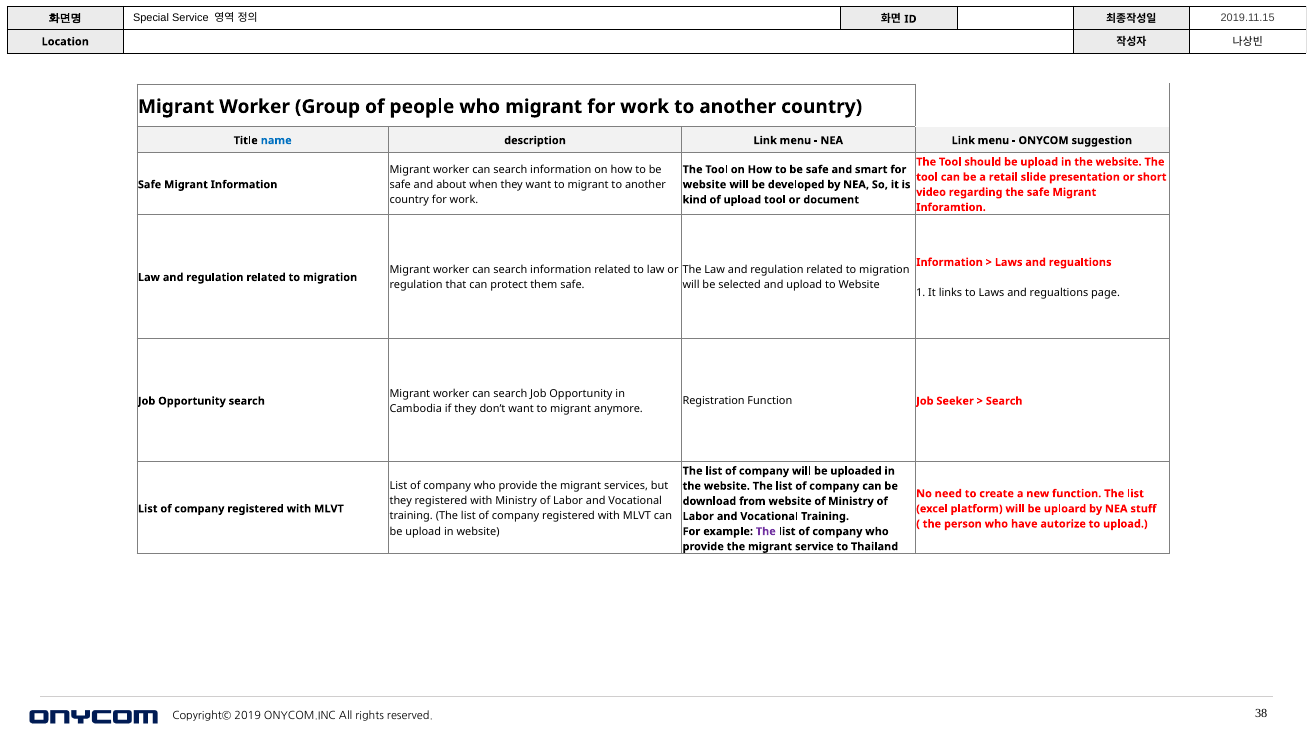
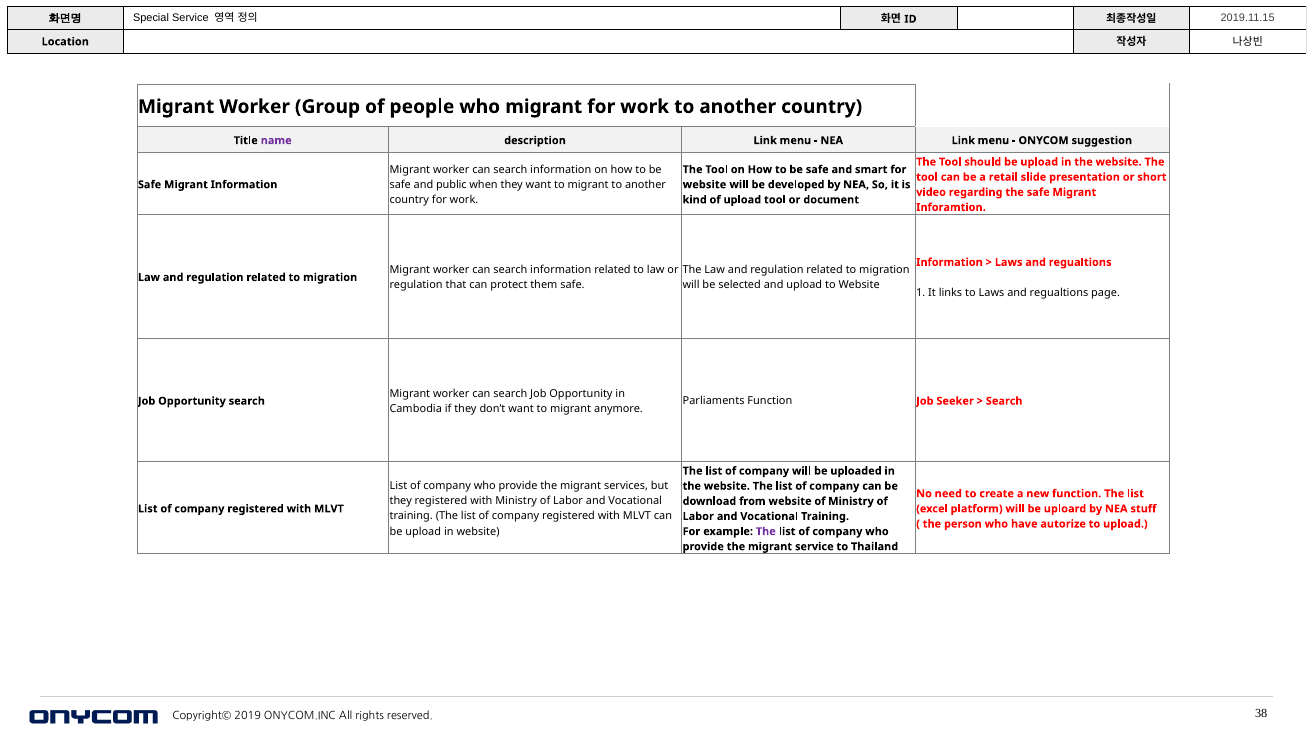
name colour: blue -> purple
about: about -> public
Registration: Registration -> Parliaments
